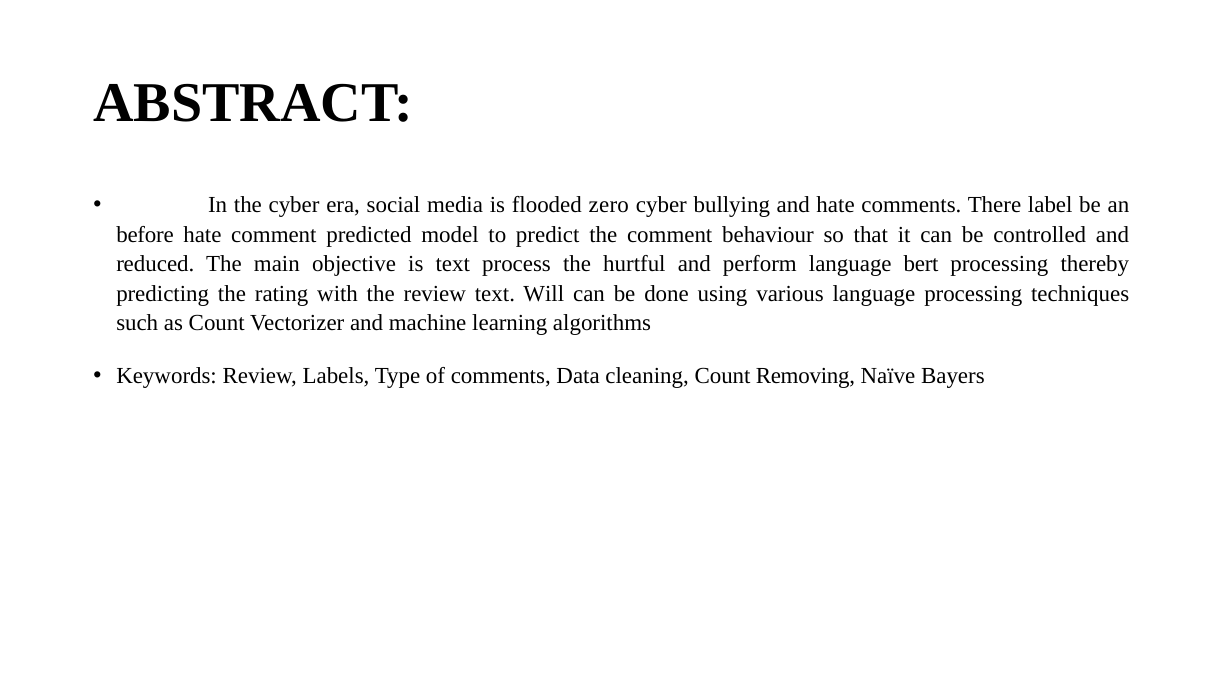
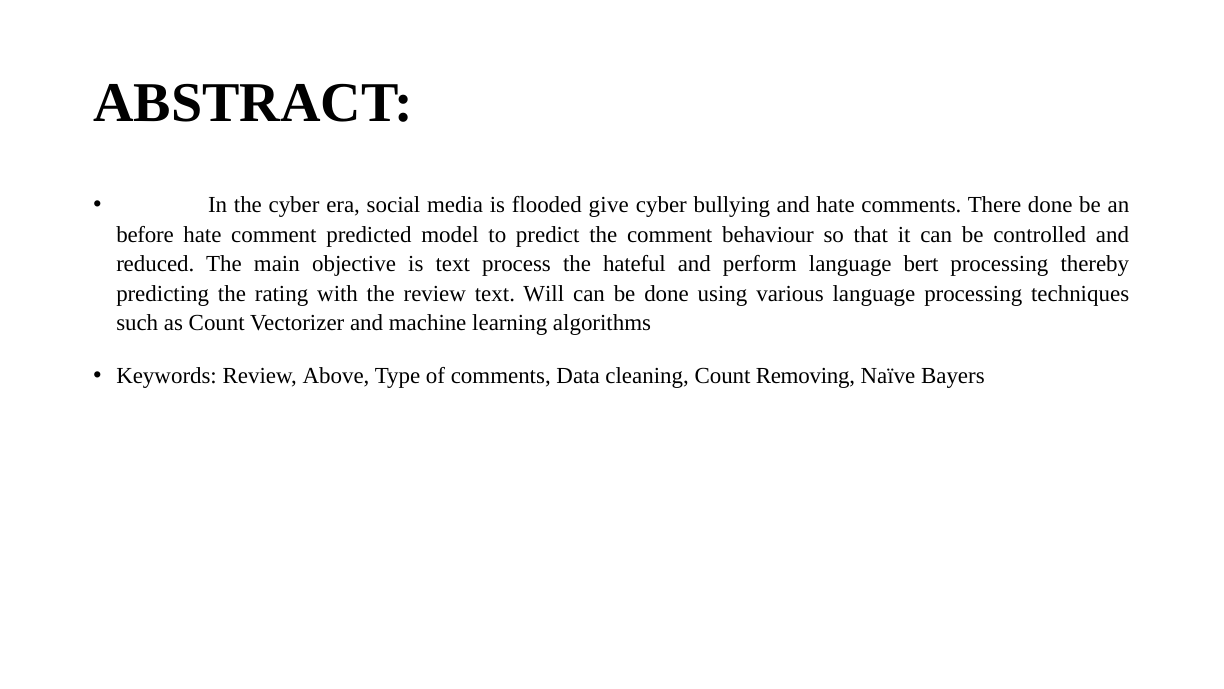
zero: zero -> give
There label: label -> done
hurtful: hurtful -> hateful
Labels: Labels -> Above
